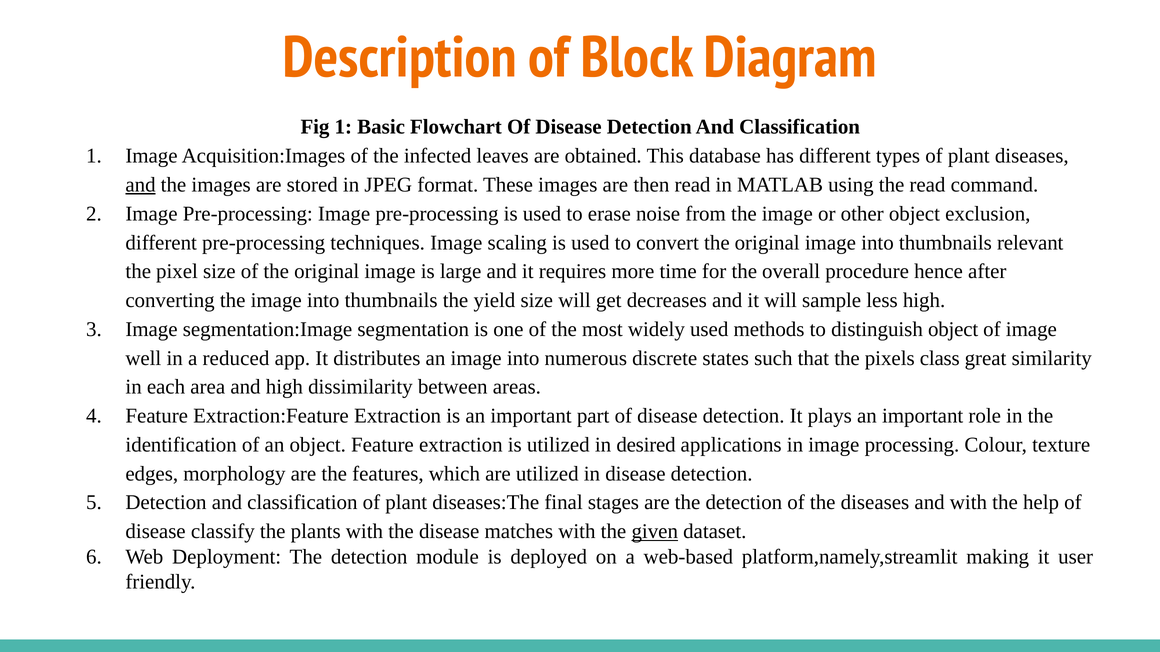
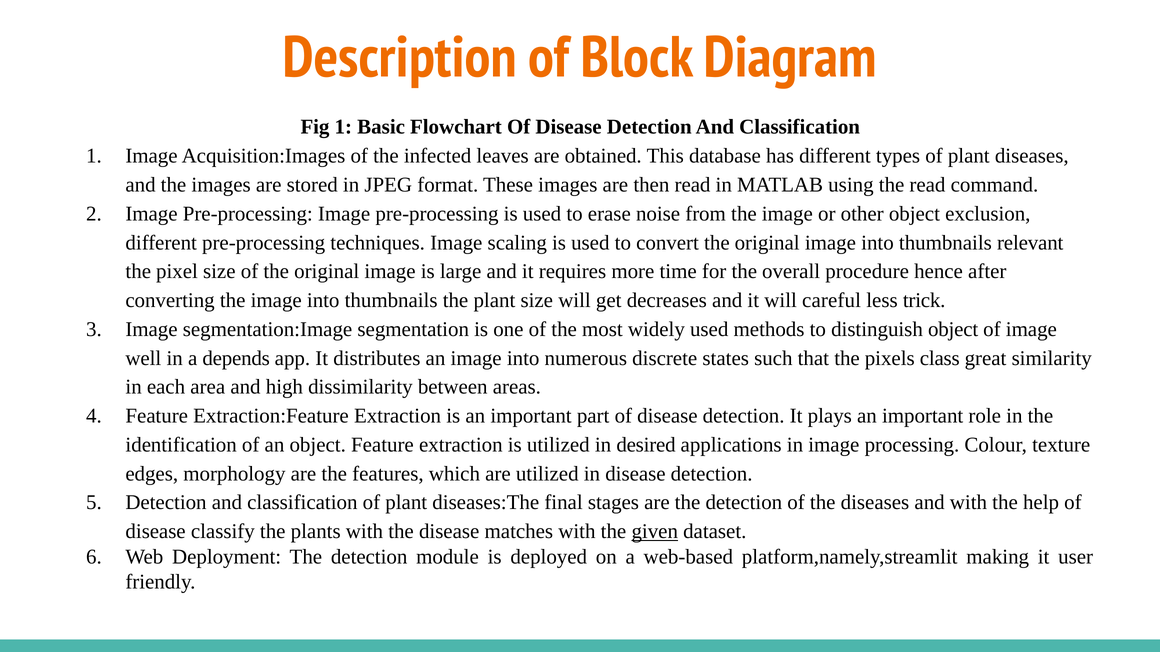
and at (141, 185) underline: present -> none
the yield: yield -> plant
sample: sample -> careful
less high: high -> trick
reduced: reduced -> depends
